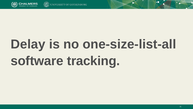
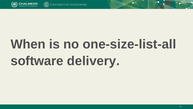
Delay: Delay -> When
tracking: tracking -> delivery
